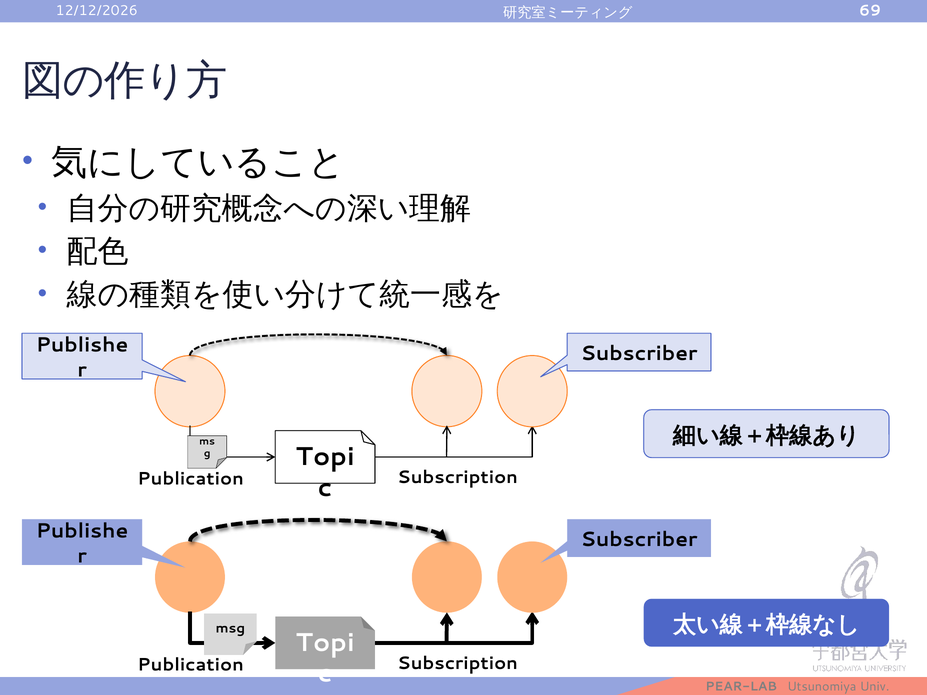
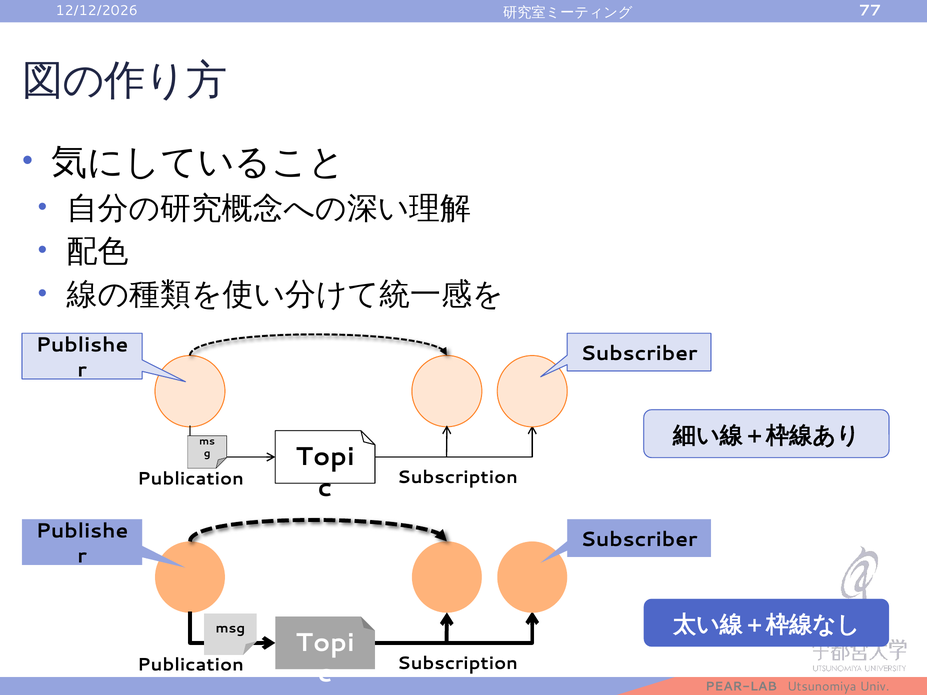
69: 69 -> 77
